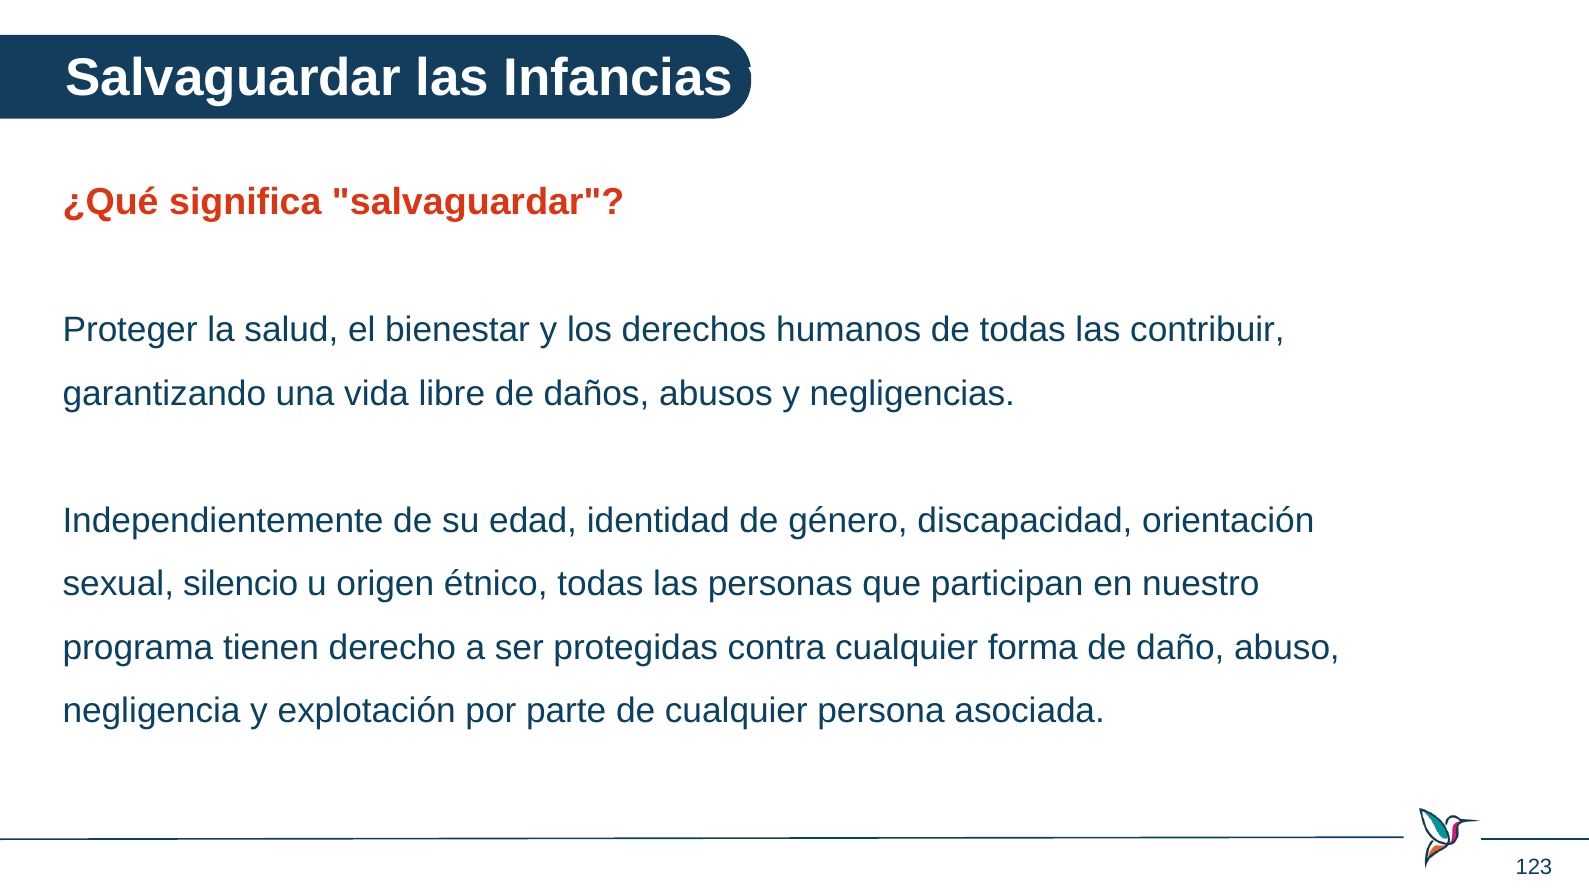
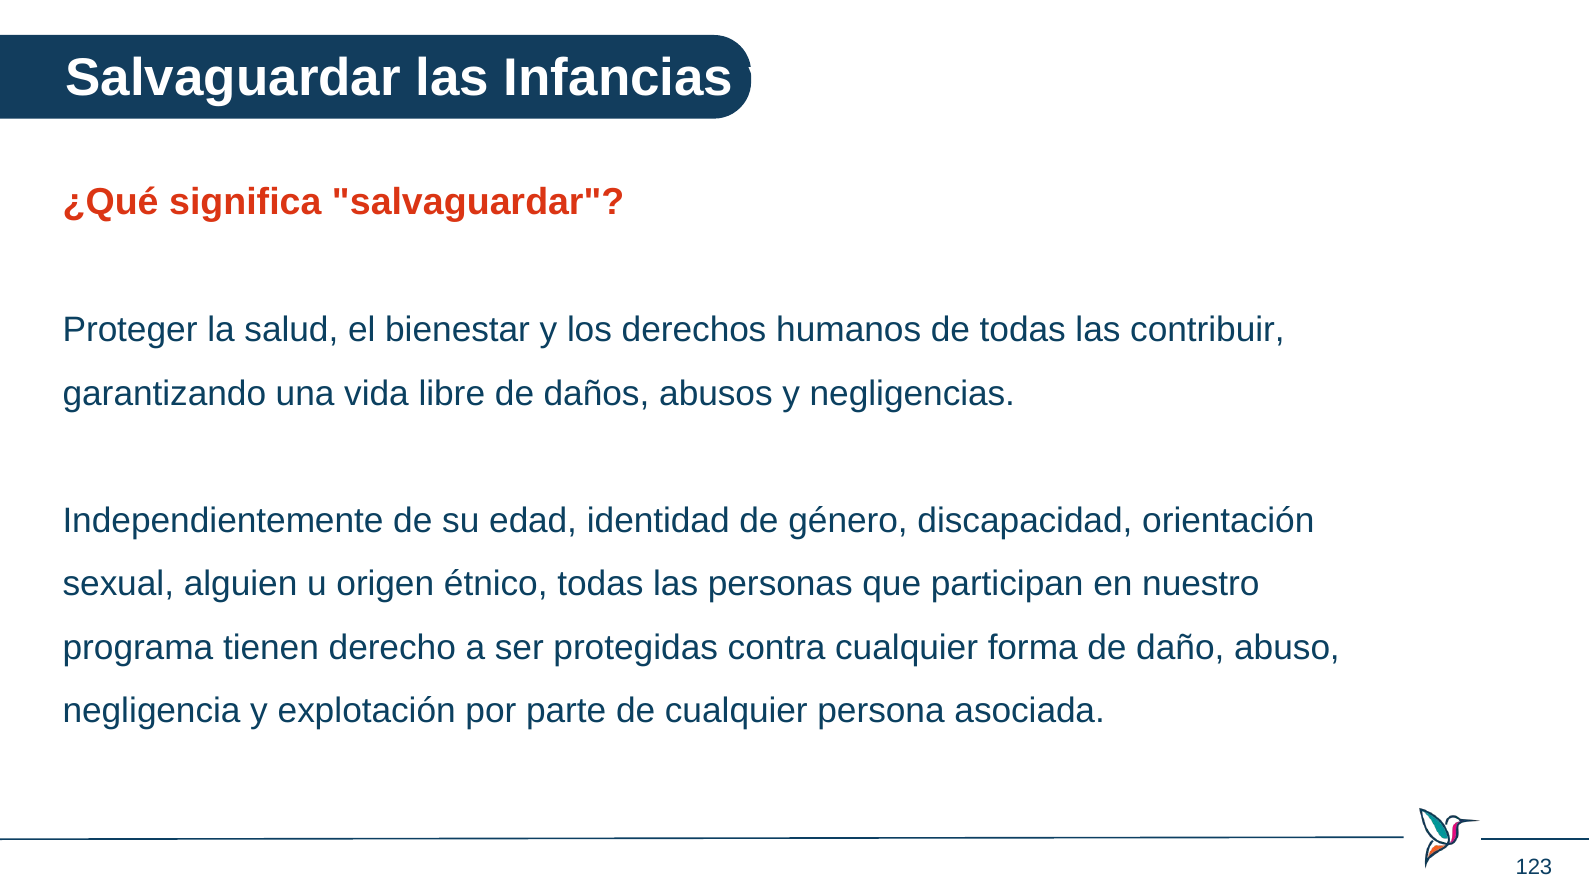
silencio: silencio -> alguien
